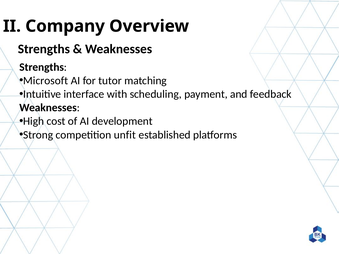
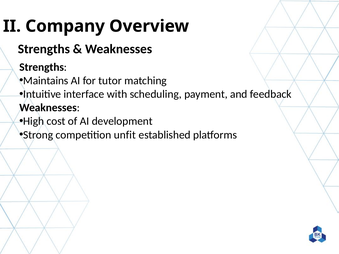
Microsoft: Microsoft -> Maintains
